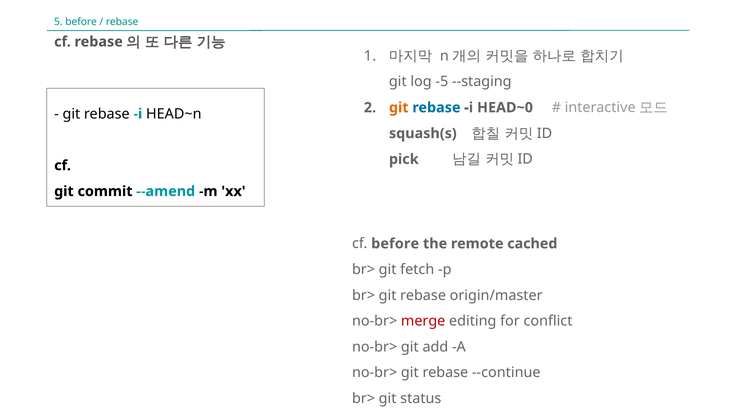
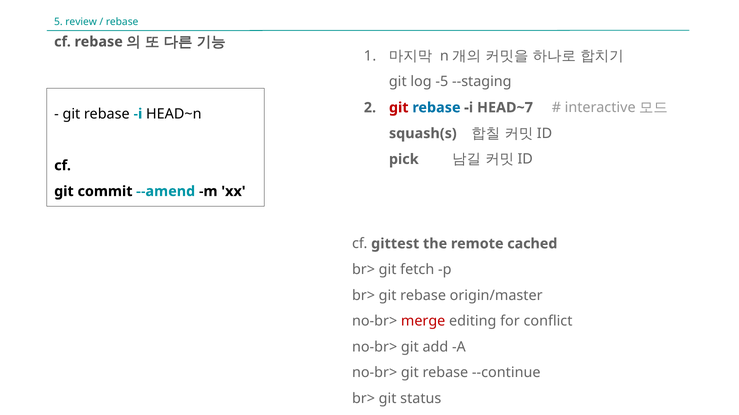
5 before: before -> review
git at (399, 108) colour: orange -> red
HEAD~0: HEAD~0 -> HEAD~7
cf before: before -> gittest
